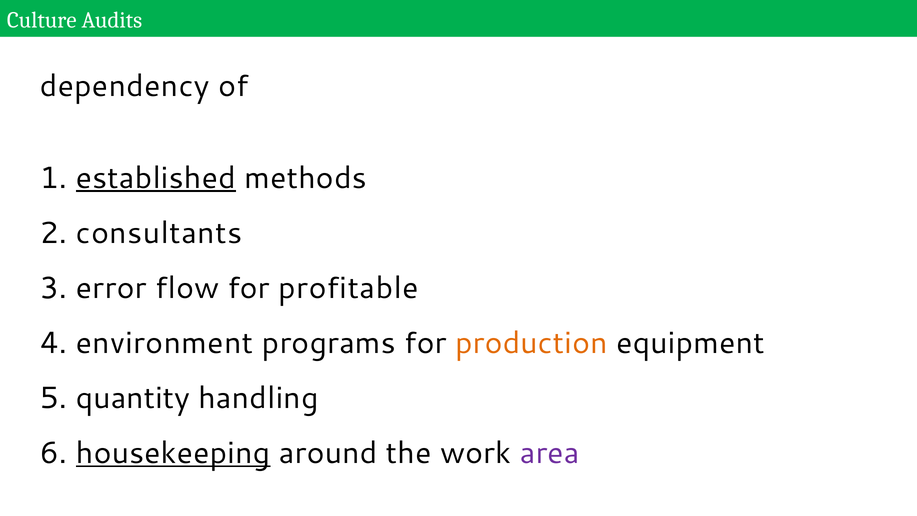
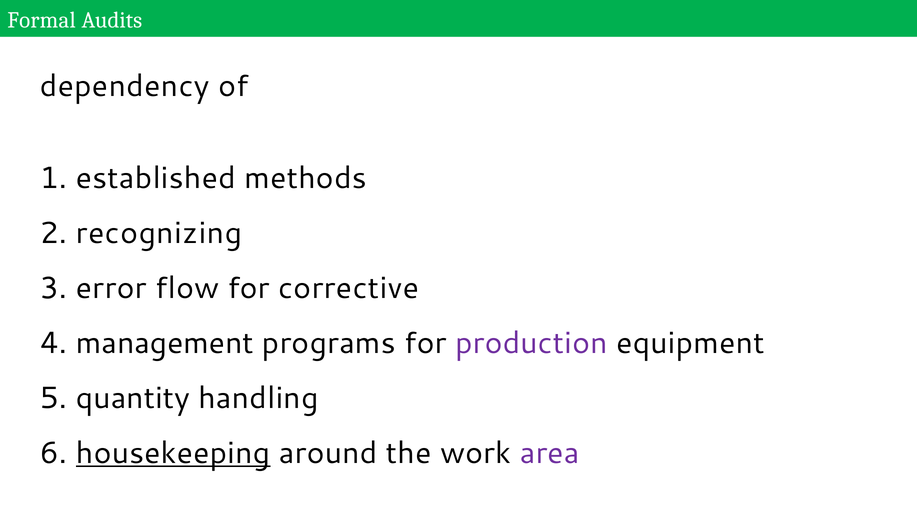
Culture: Culture -> Formal
established underline: present -> none
consultants: consultants -> recognizing
profitable: profitable -> corrective
environment: environment -> management
production colour: orange -> purple
